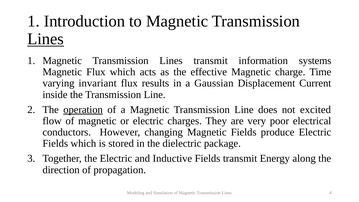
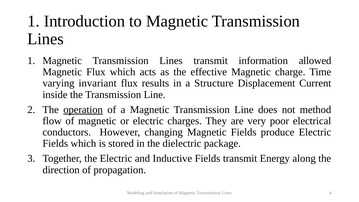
Lines at (46, 39) underline: present -> none
systems: systems -> allowed
Gaussian: Gaussian -> Structure
excited: excited -> method
